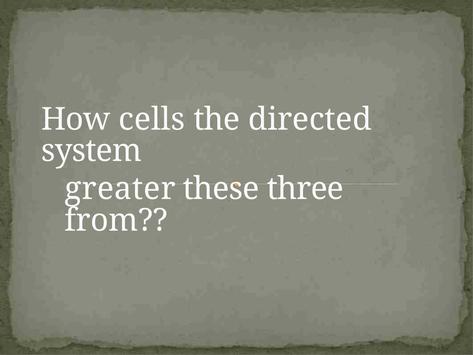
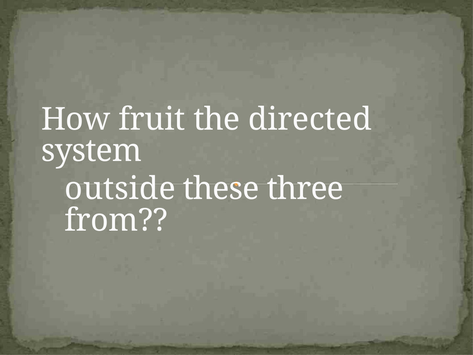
cells: cells -> fruit
greater: greater -> outside
